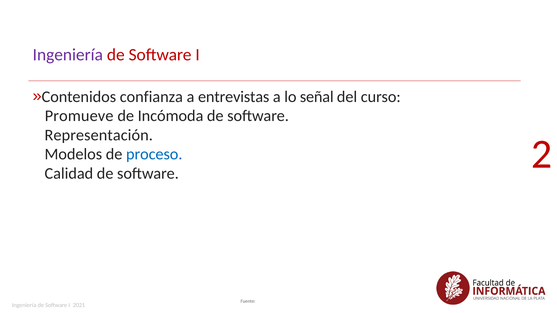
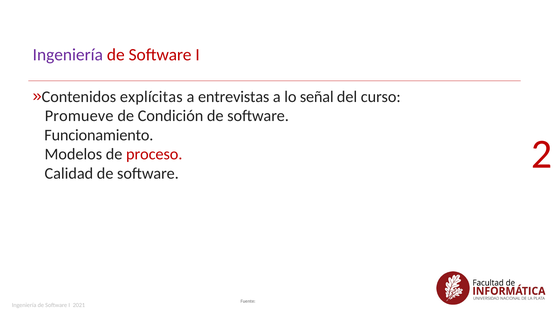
confianza: confianza -> explícitas
Incómoda: Incómoda -> Condición
Representación: Representación -> Funcionamiento
proceso colour: blue -> red
